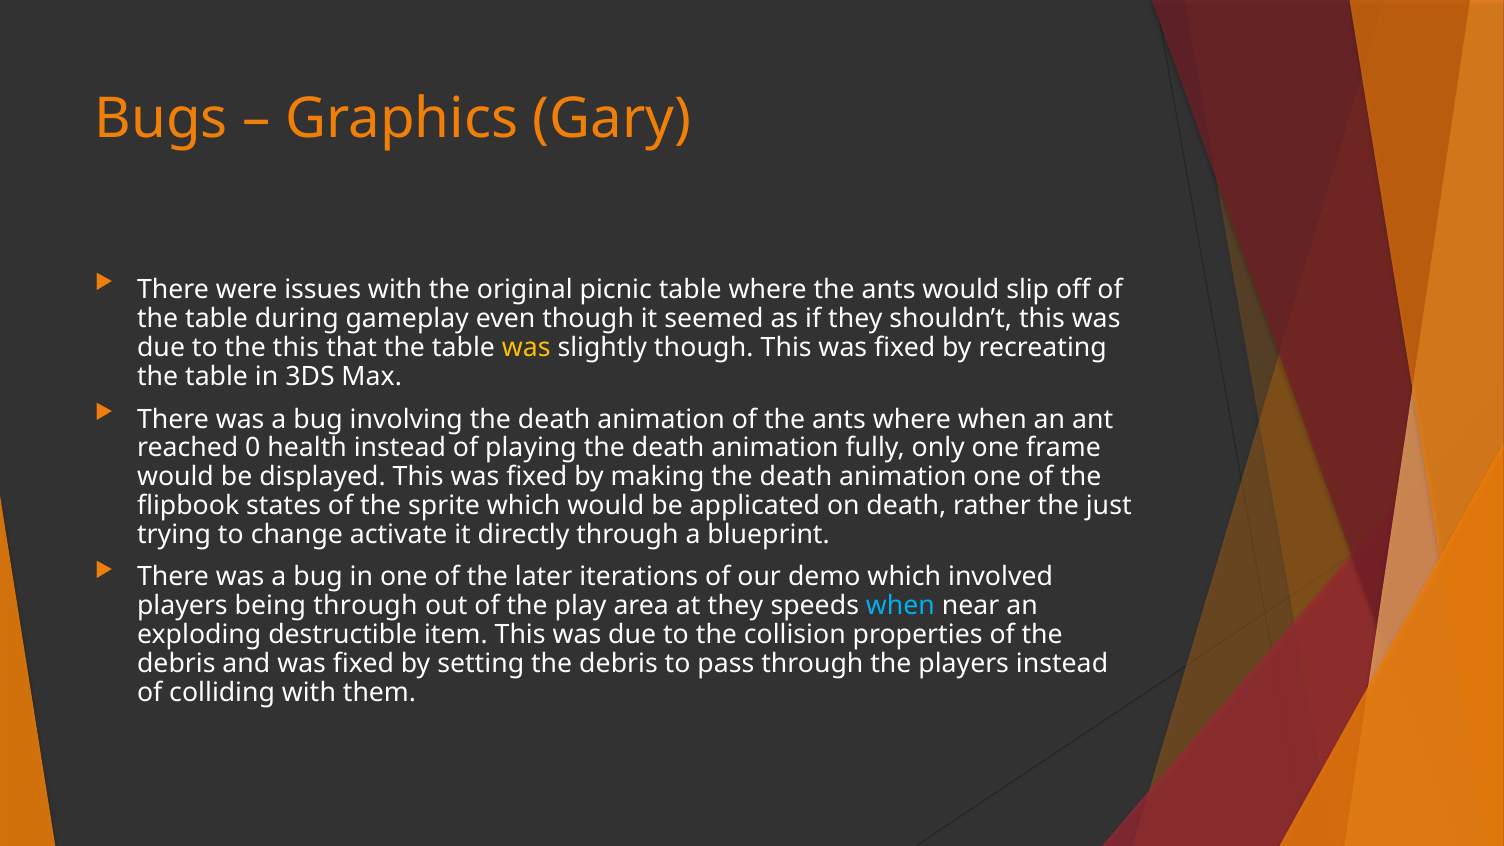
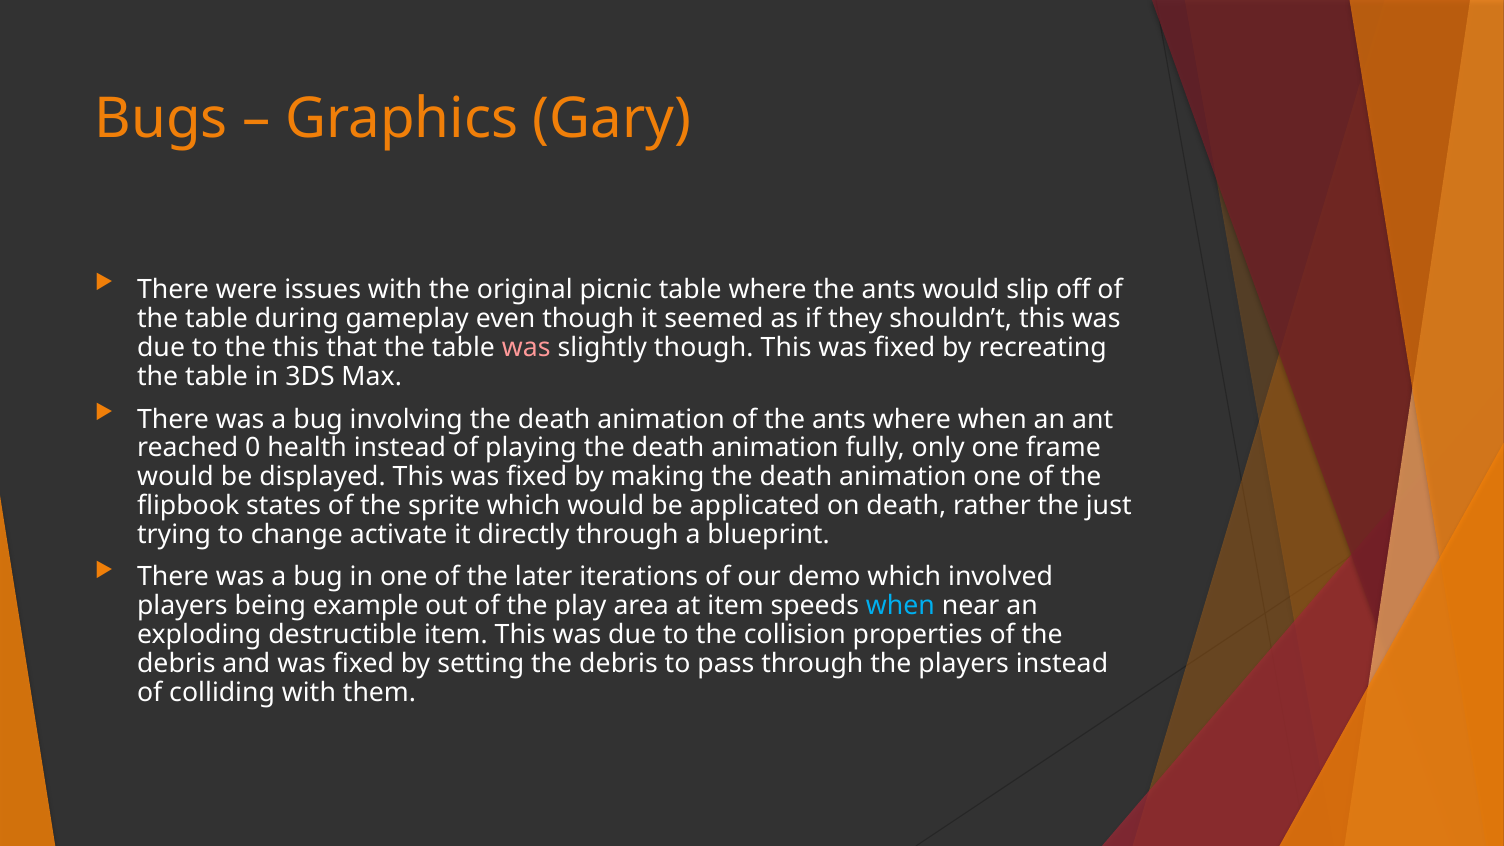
was at (526, 348) colour: yellow -> pink
being through: through -> example
at they: they -> item
